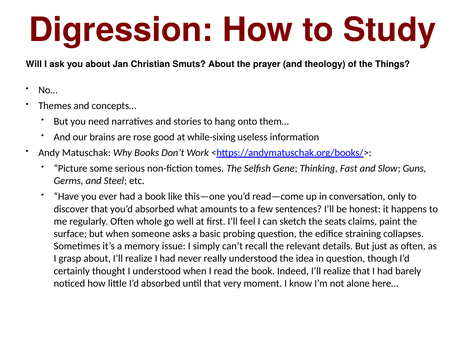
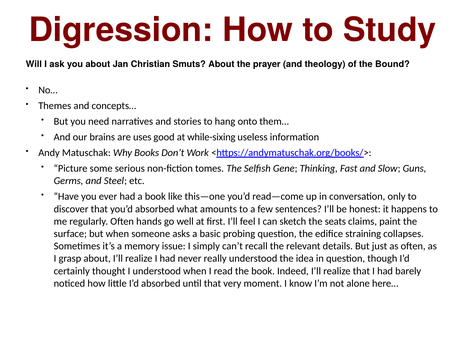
Things: Things -> Bound
rose: rose -> uses
whole: whole -> hands
